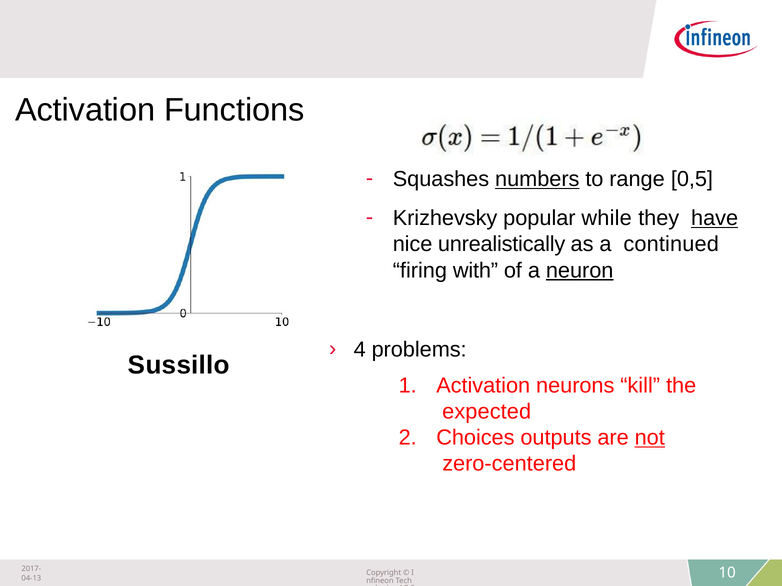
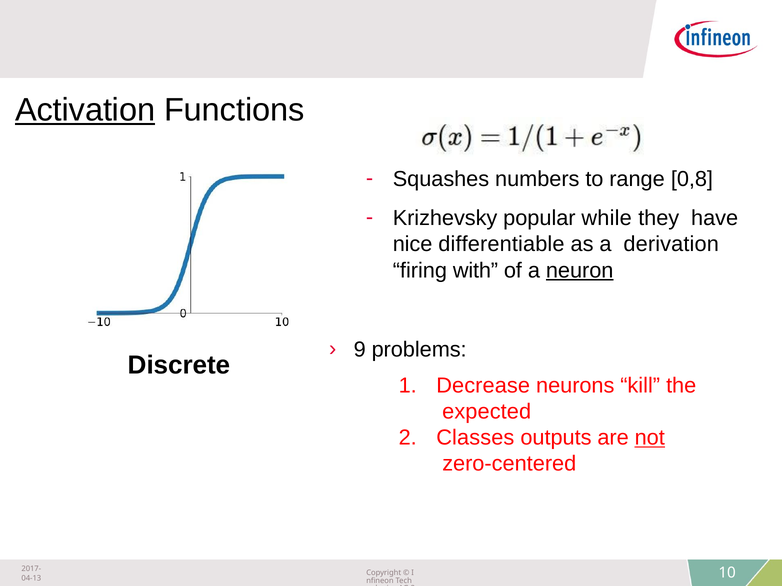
Activation at (85, 110) underline: none -> present
numbers underline: present -> none
0,5: 0,5 -> 0,8
have underline: present -> none
unrealistically: unrealistically -> differentiable
continued: continued -> derivation
4: 4 -> 9
Sussillo: Sussillo -> Discrete
Activation at (483, 386): Activation -> Decrease
Choices: Choices -> Classes
